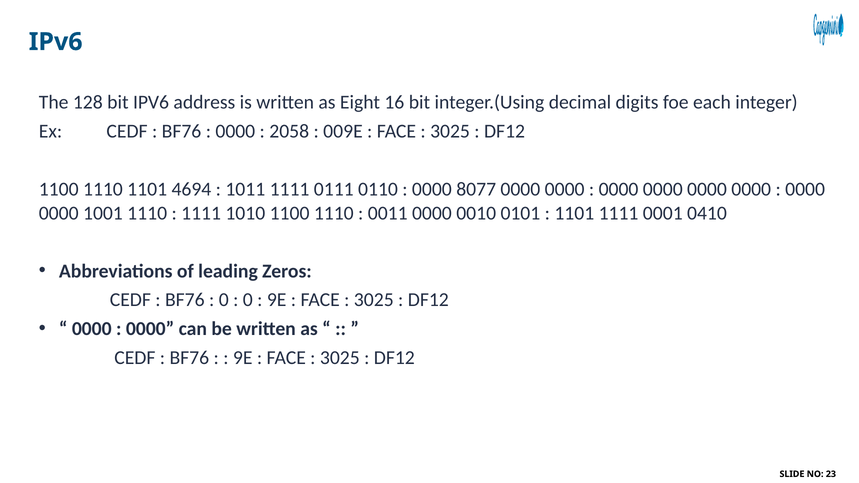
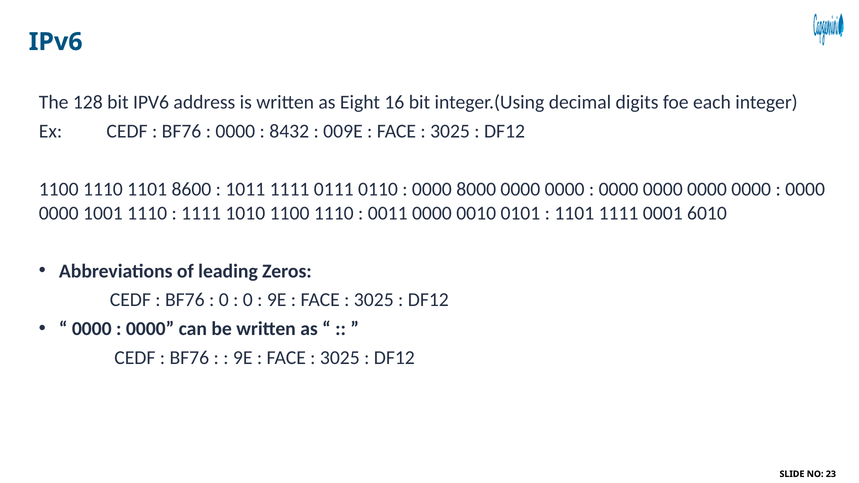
2058: 2058 -> 8432
4694: 4694 -> 8600
8077: 8077 -> 8000
0410: 0410 -> 6010
